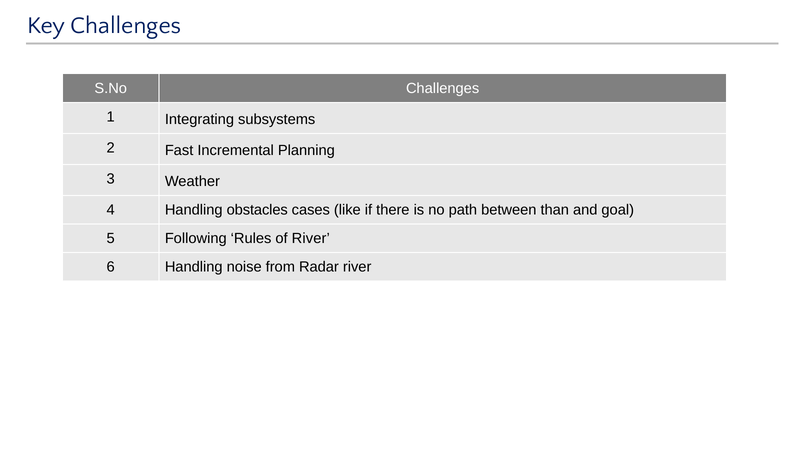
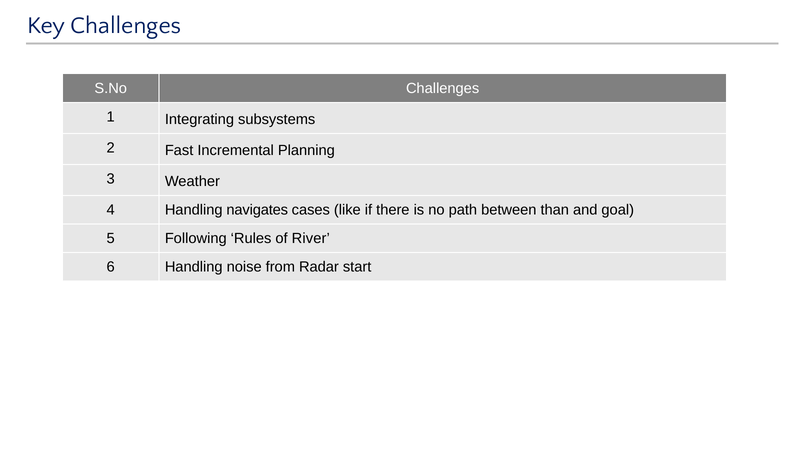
obstacles: obstacles -> navigates
Radar river: river -> start
